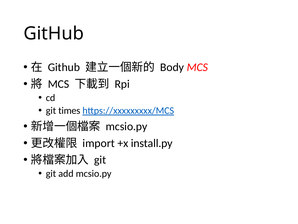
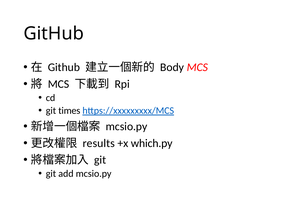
import: import -> results
install.py: install.py -> which.py
